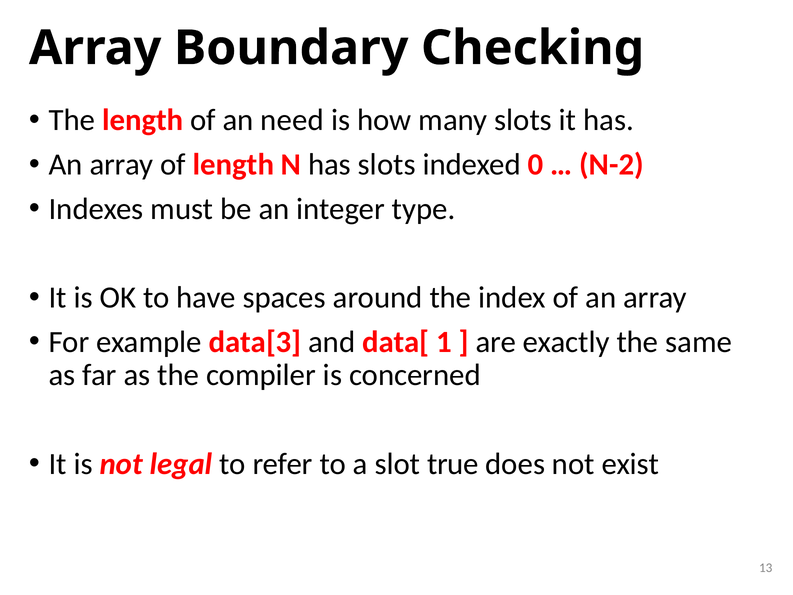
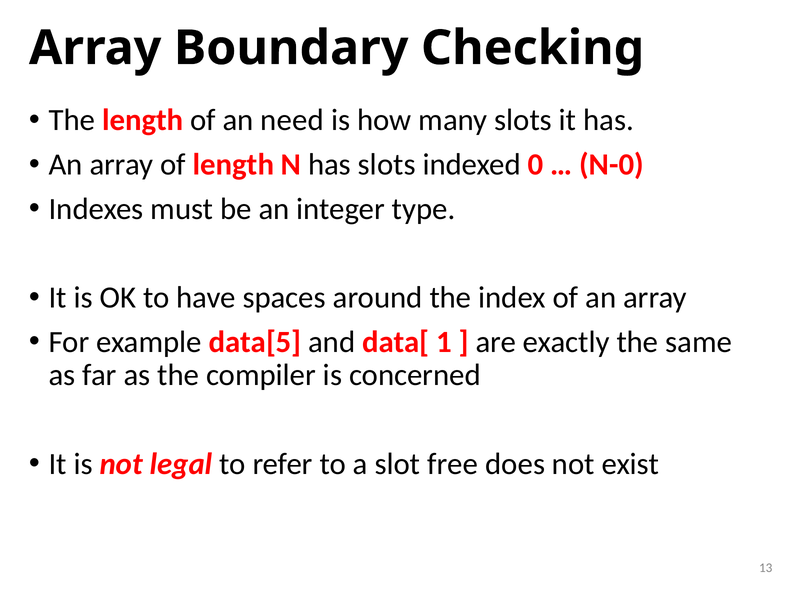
N-2: N-2 -> N-0
data[3: data[3 -> data[5
true: true -> free
